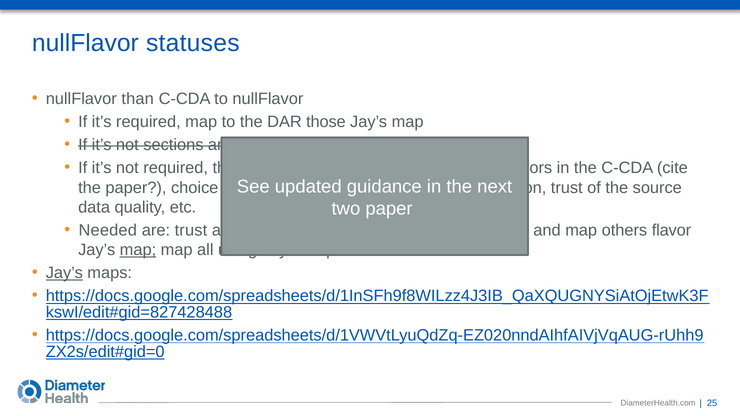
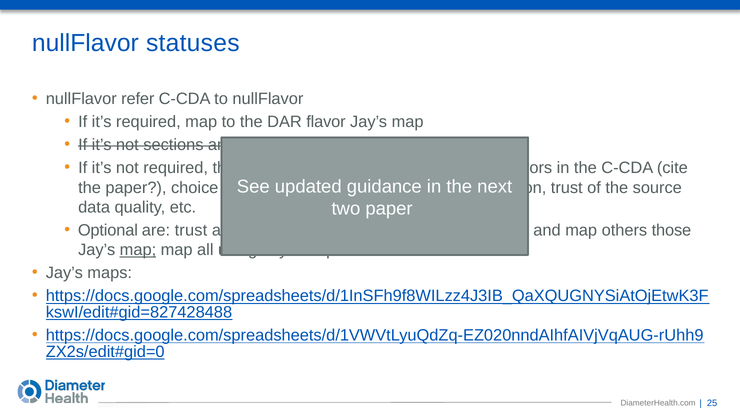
than: than -> refer
DAR those: those -> flavor
Needed: Needed -> Optional
others flavor: flavor -> those
Jay’s at (64, 273) underline: present -> none
